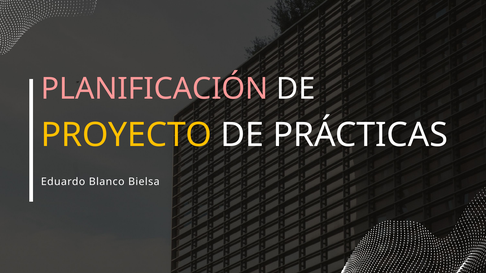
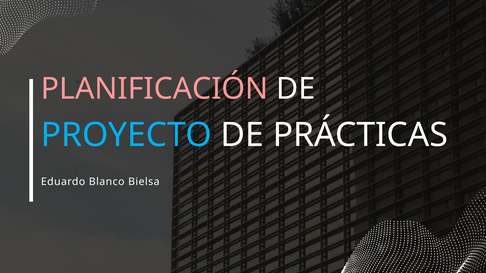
PROYECTO colour: yellow -> light blue
